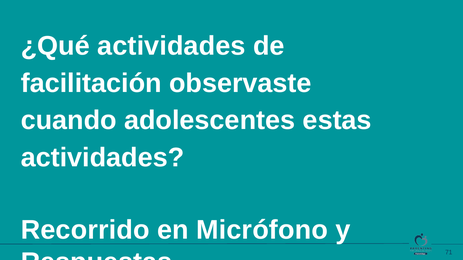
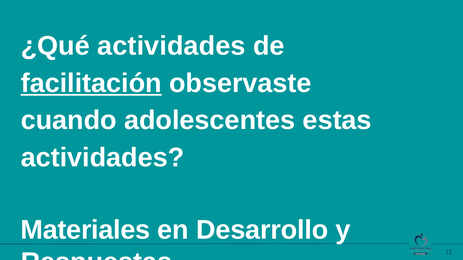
facilitación underline: none -> present
Recorrido: Recorrido -> Materiales
Micrófono: Micrófono -> Desarrollo
